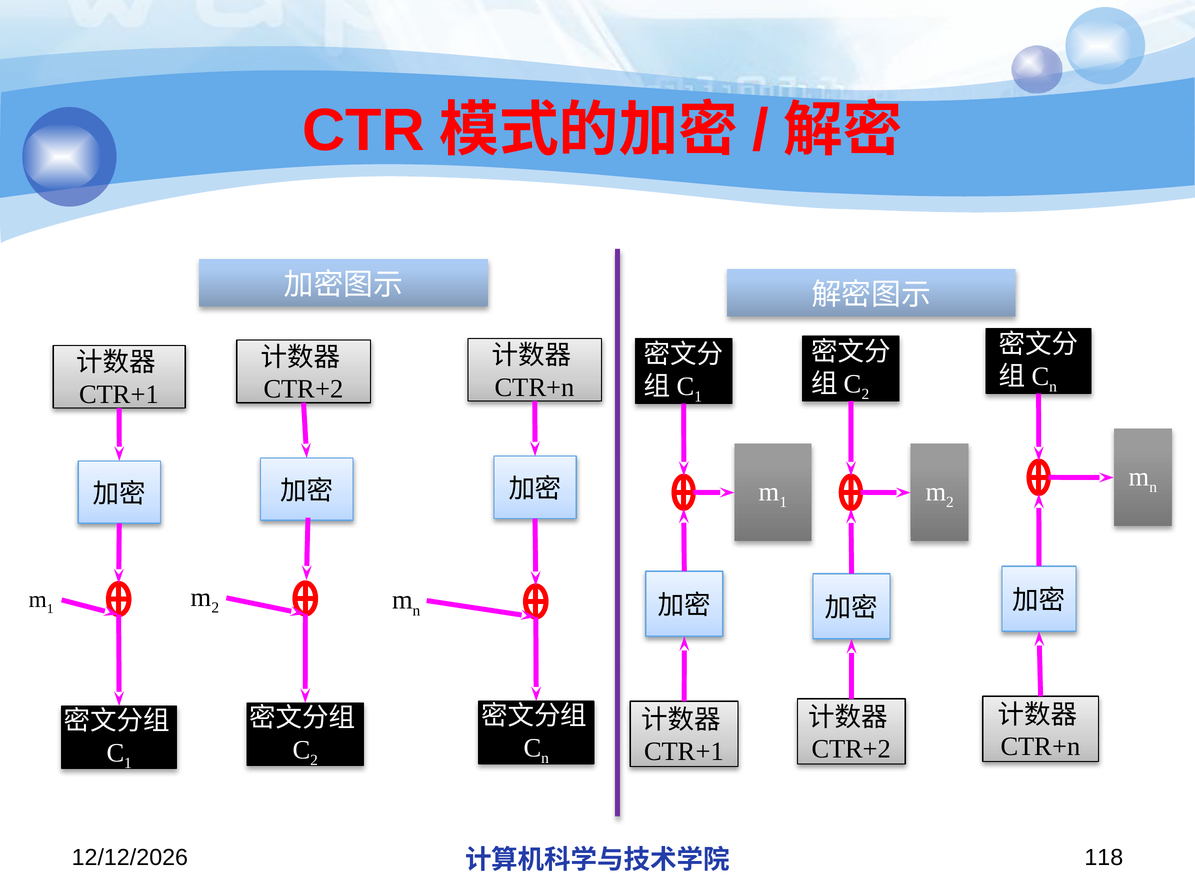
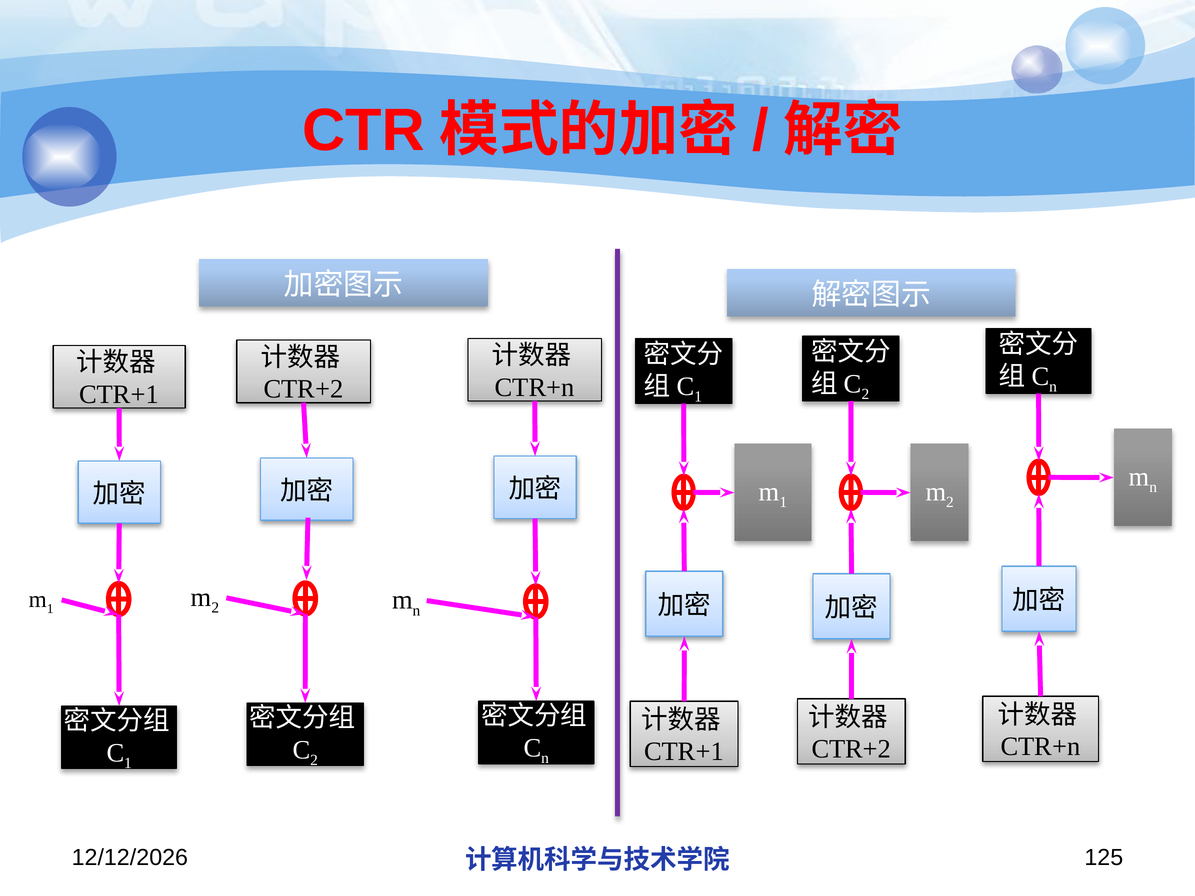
118: 118 -> 125
